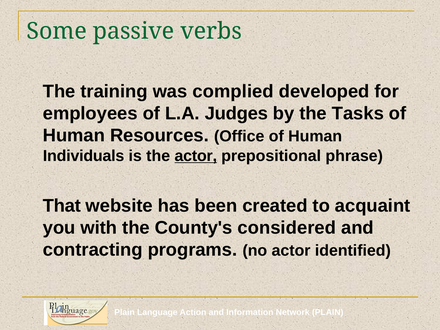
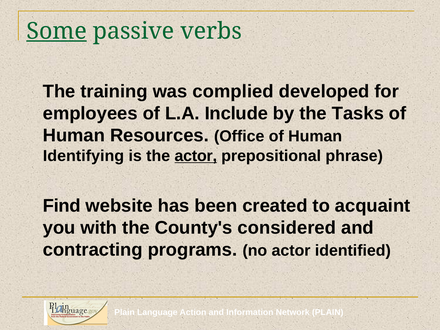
Some underline: none -> present
Judges: Judges -> Include
Individuals: Individuals -> Identifying
That: That -> Find
